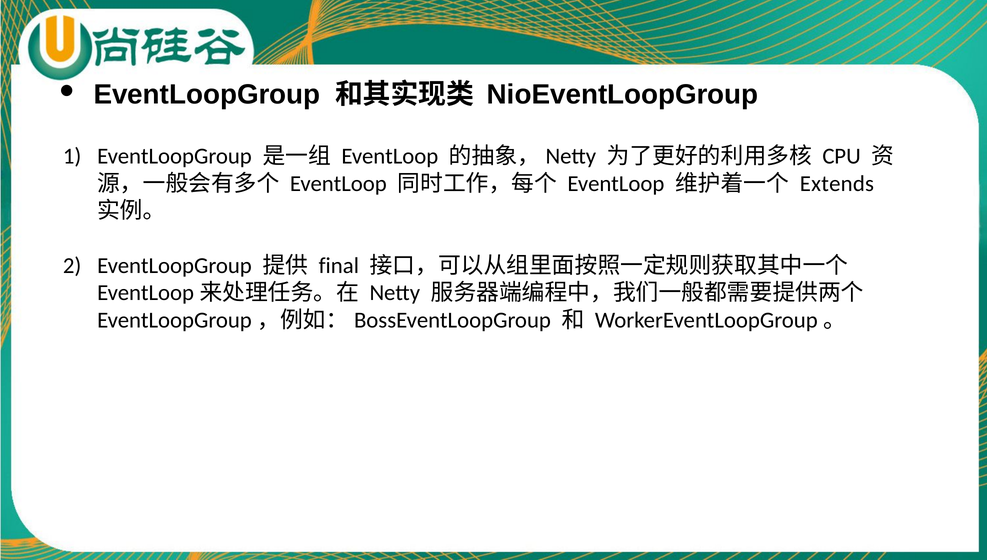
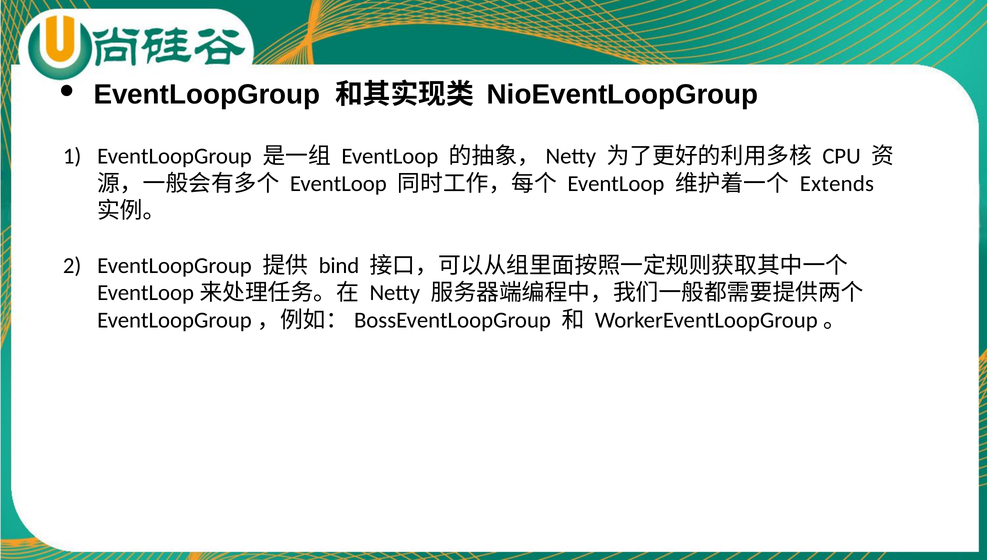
final: final -> bind
